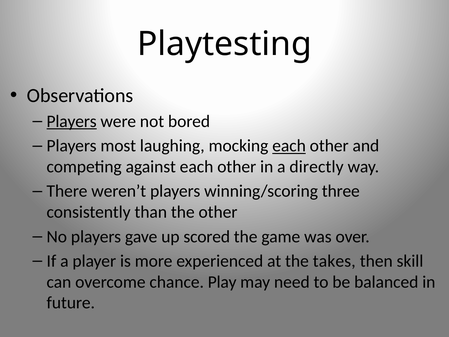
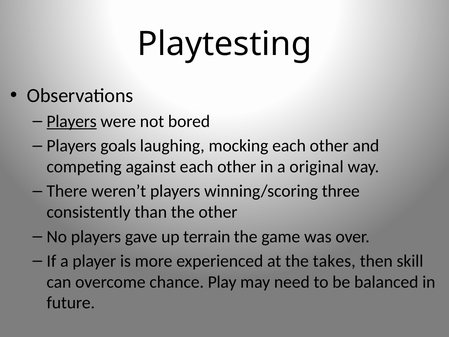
most: most -> goals
each at (289, 146) underline: present -> none
directly: directly -> original
scored: scored -> terrain
